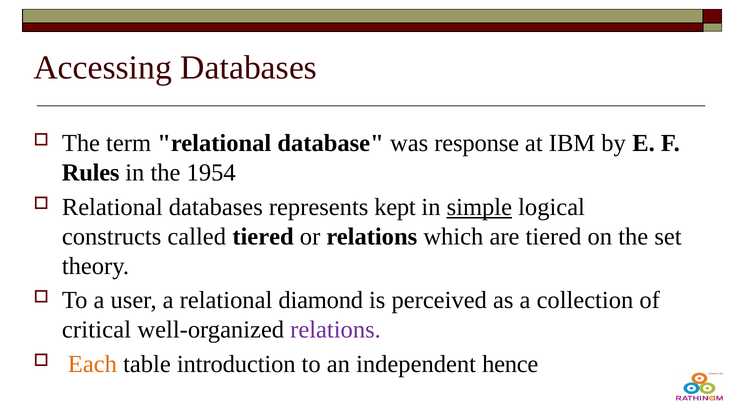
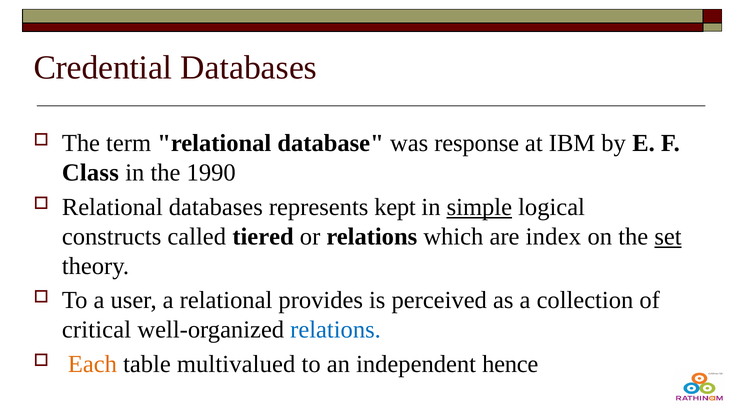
Accessing: Accessing -> Credential
Rules: Rules -> Class
1954: 1954 -> 1990
are tiered: tiered -> index
set underline: none -> present
diamond: diamond -> provides
relations at (336, 330) colour: purple -> blue
introduction: introduction -> multivalued
